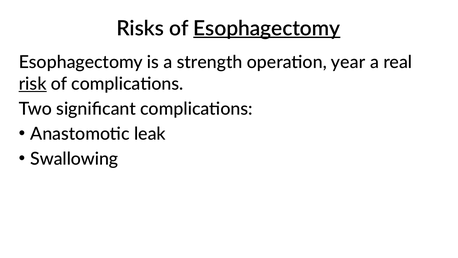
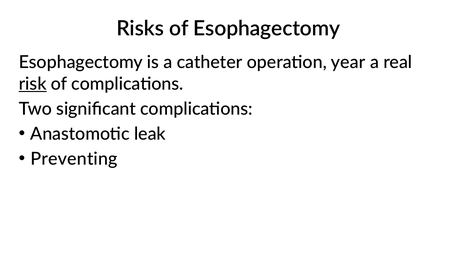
Esophagectomy at (267, 28) underline: present -> none
strength: strength -> catheter
Swallowing: Swallowing -> Preventing
